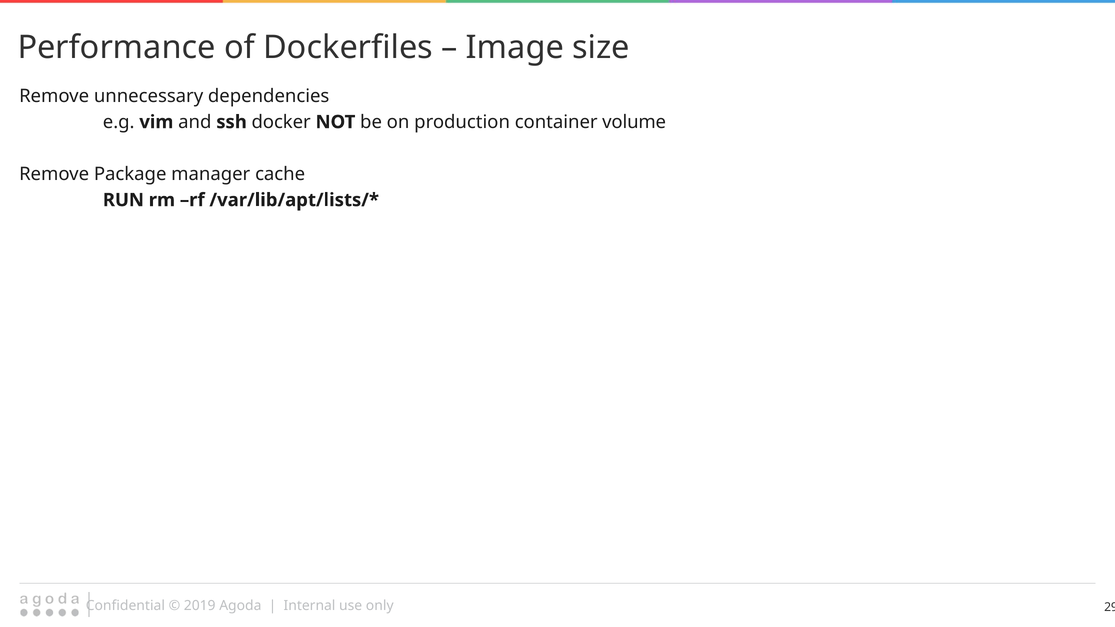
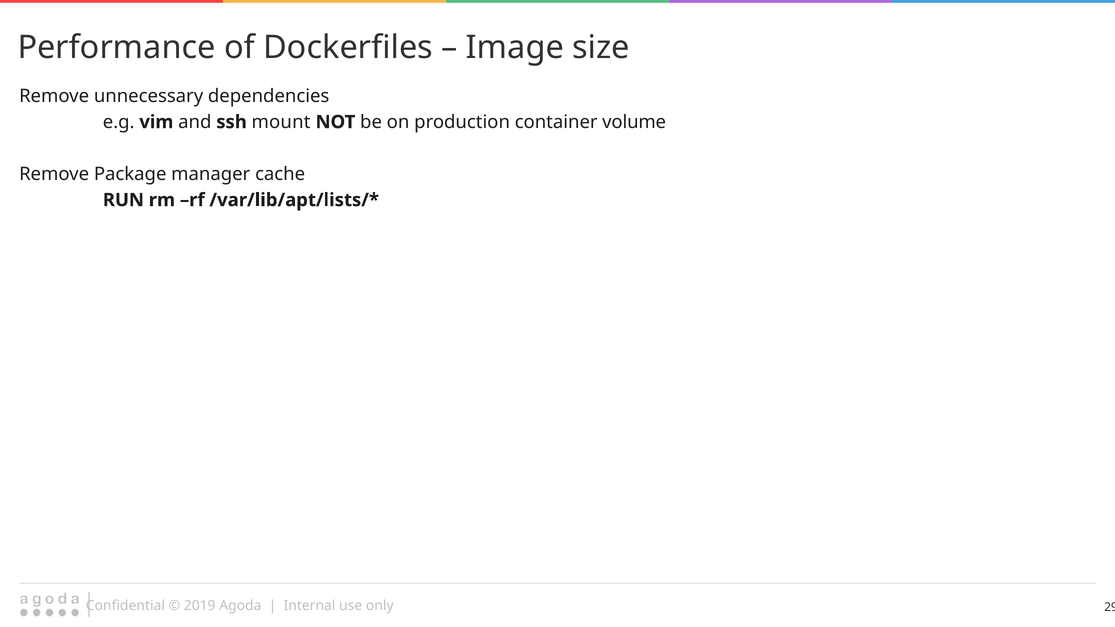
docker: docker -> mount
